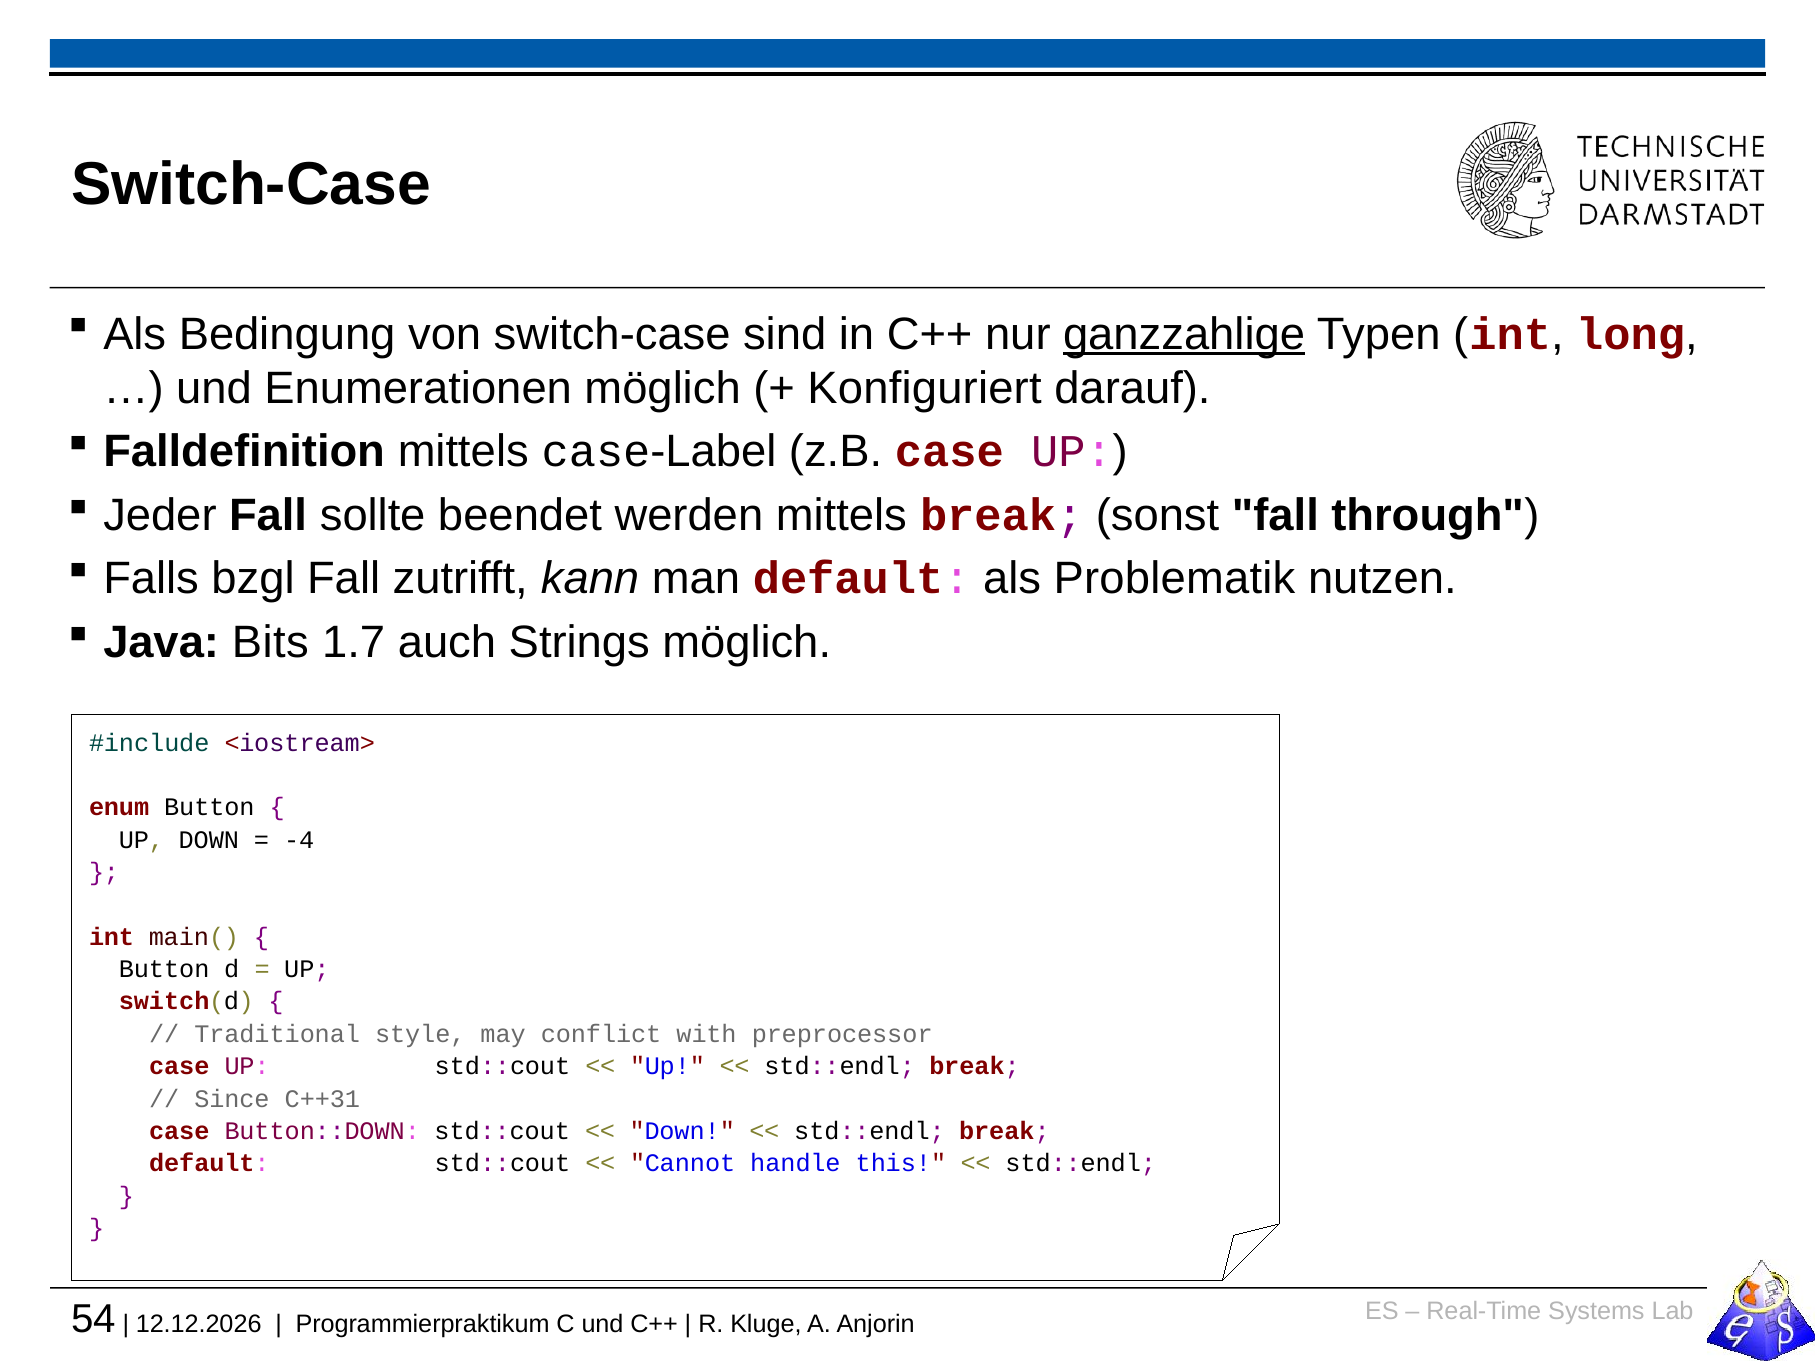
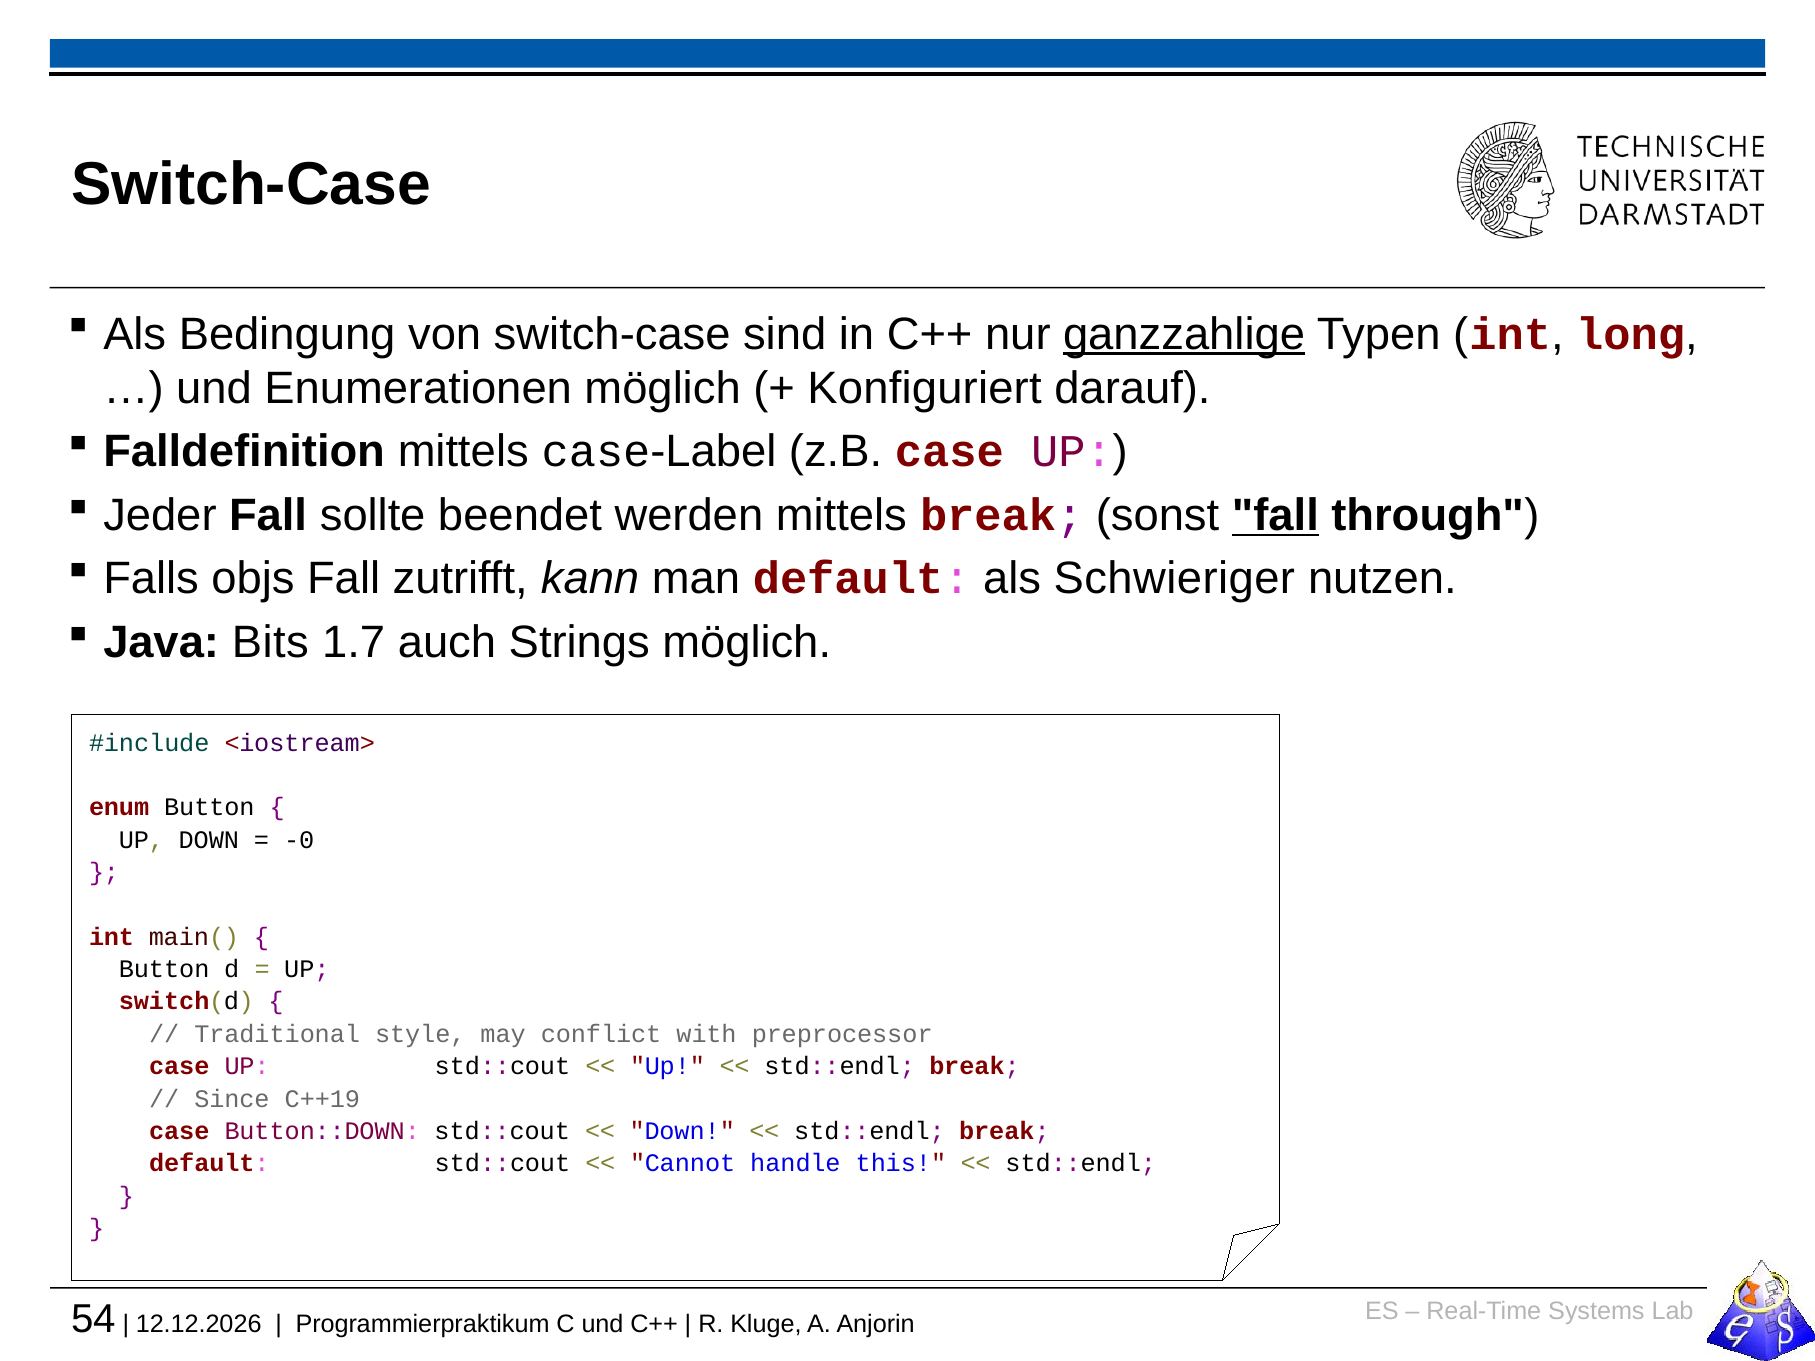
fall at (1275, 516) underline: none -> present
bzgl: bzgl -> objs
Problematik: Problematik -> Schwieriger
-4: -4 -> -0
C++31: C++31 -> C++19
